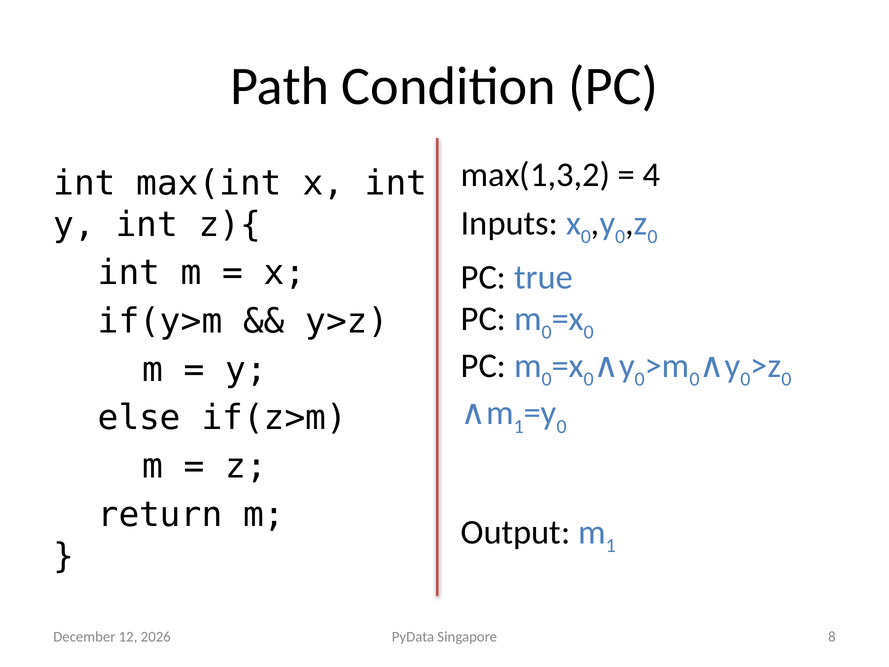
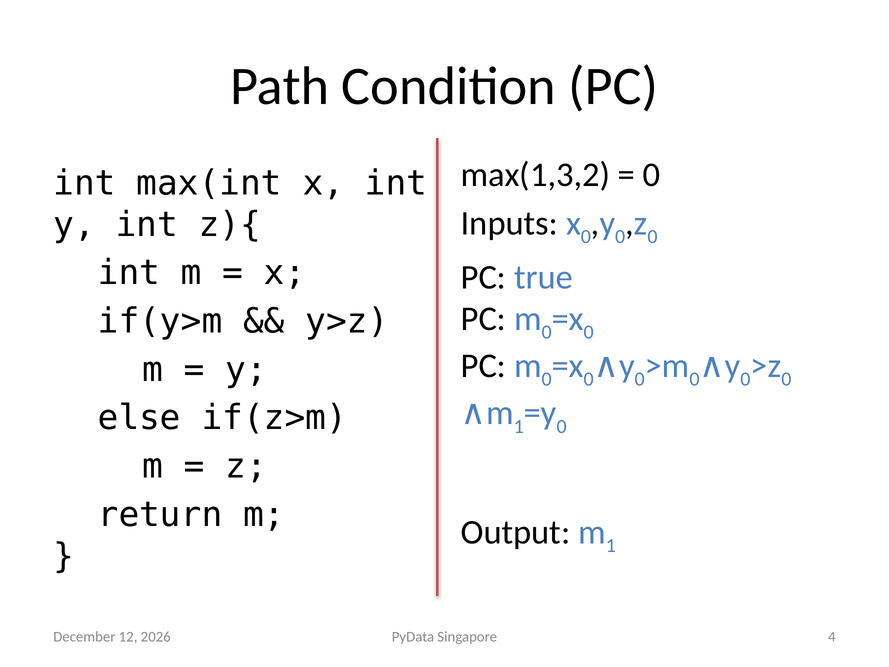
4 at (652, 175): 4 -> 0
8: 8 -> 4
